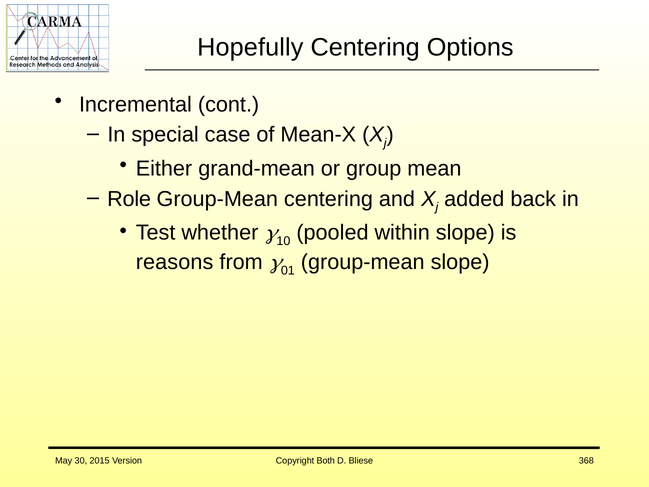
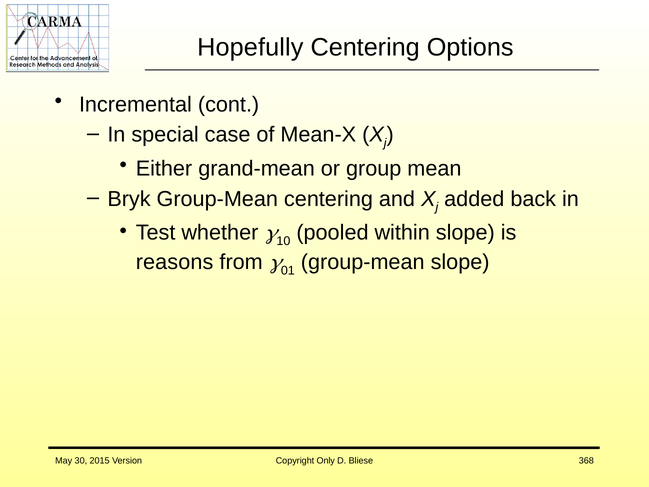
Role: Role -> Bryk
Both: Both -> Only
